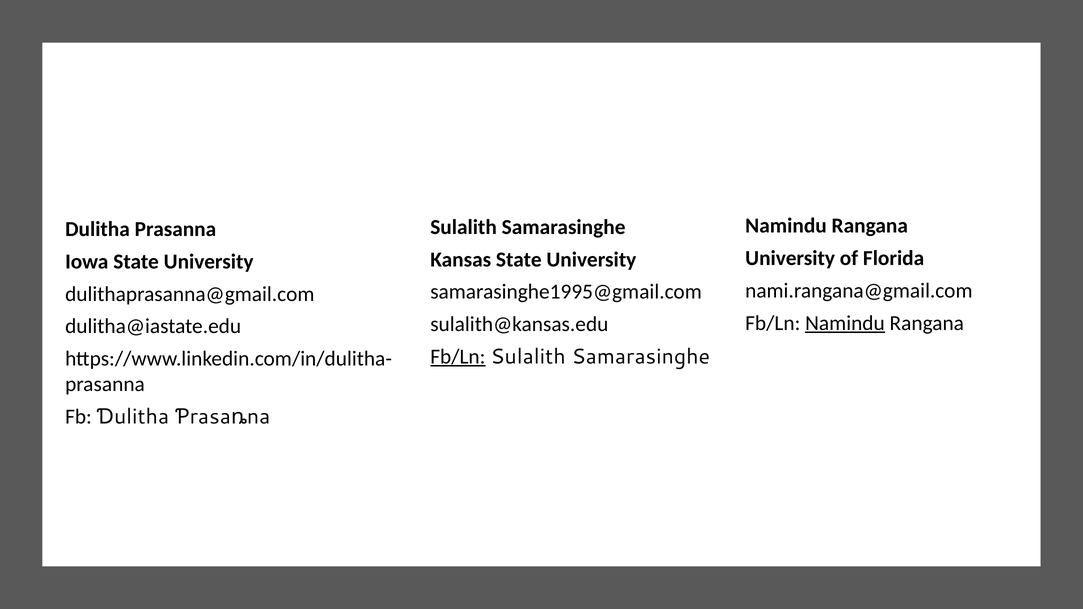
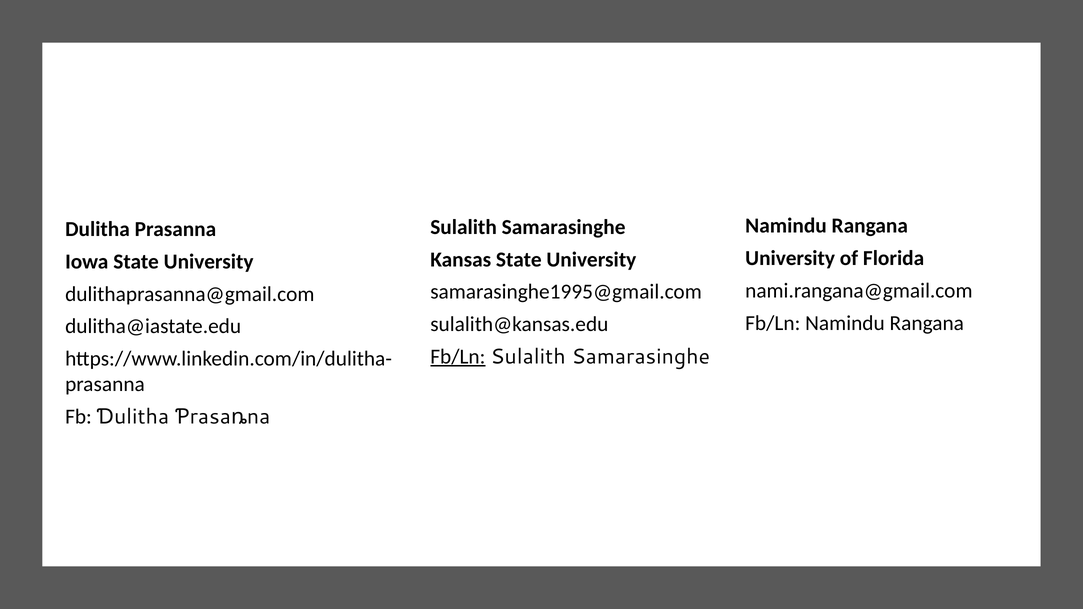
Namindu at (845, 323) underline: present -> none
